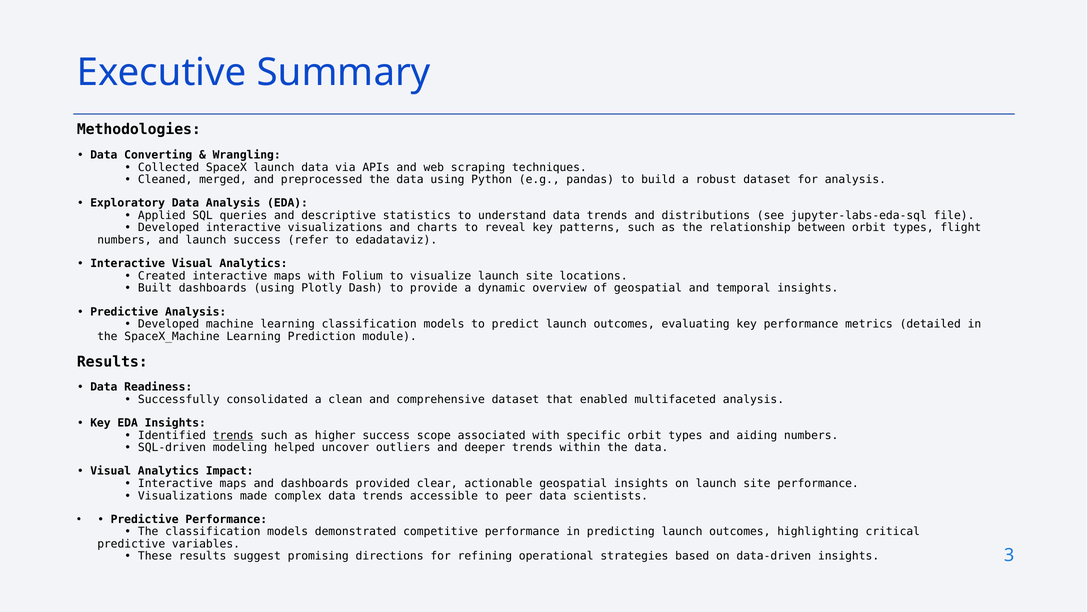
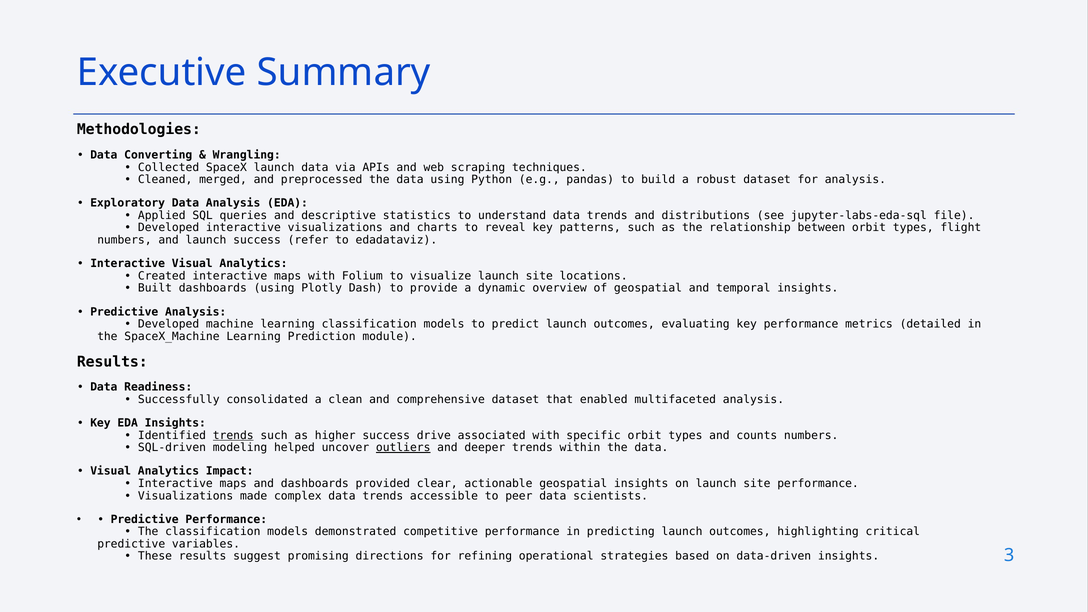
scope: scope -> drive
aiding: aiding -> counts
outliers underline: none -> present
